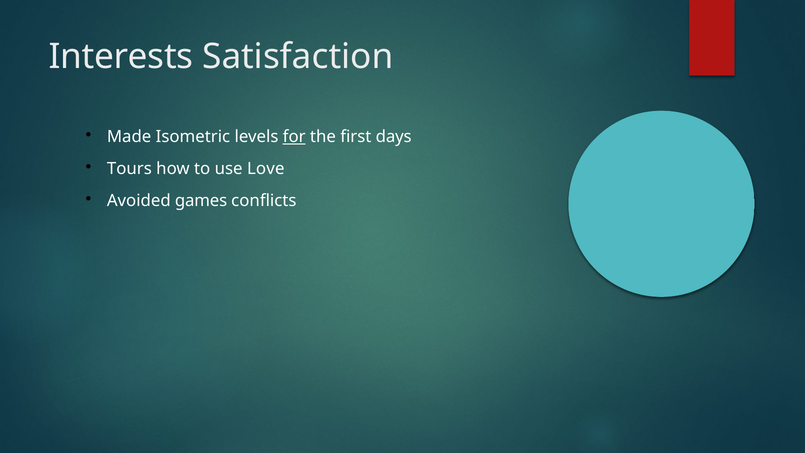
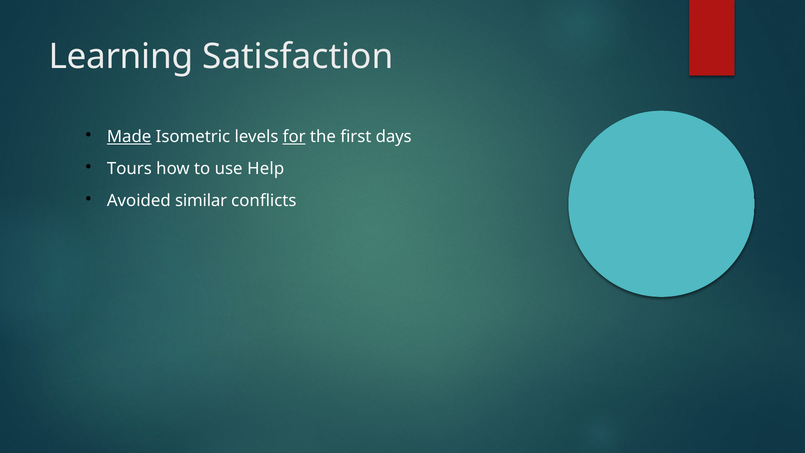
Interests: Interests -> Learning
Made underline: none -> present
Love: Love -> Help
games: games -> similar
